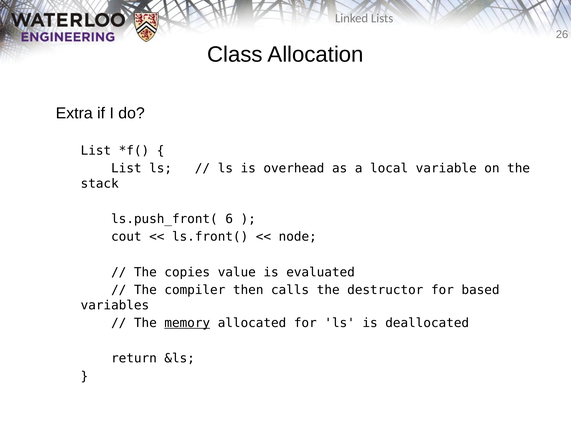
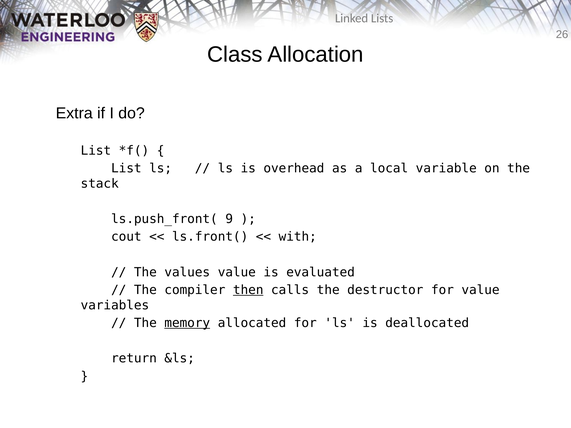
6: 6 -> 9
node: node -> with
copies: copies -> values
then underline: none -> present
for based: based -> value
